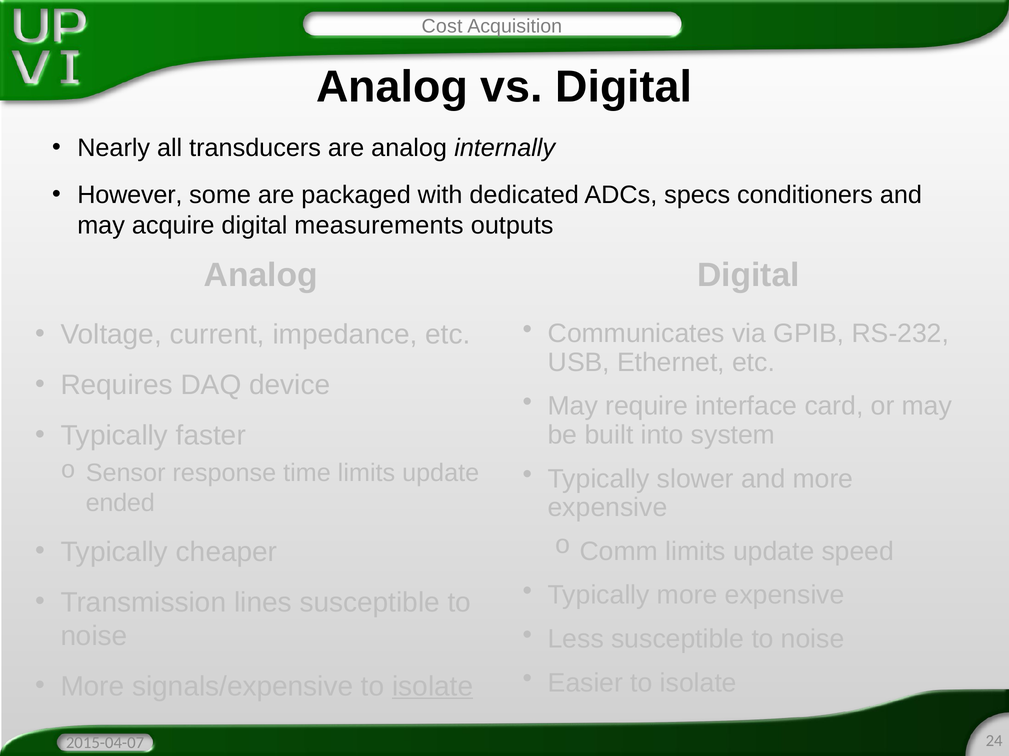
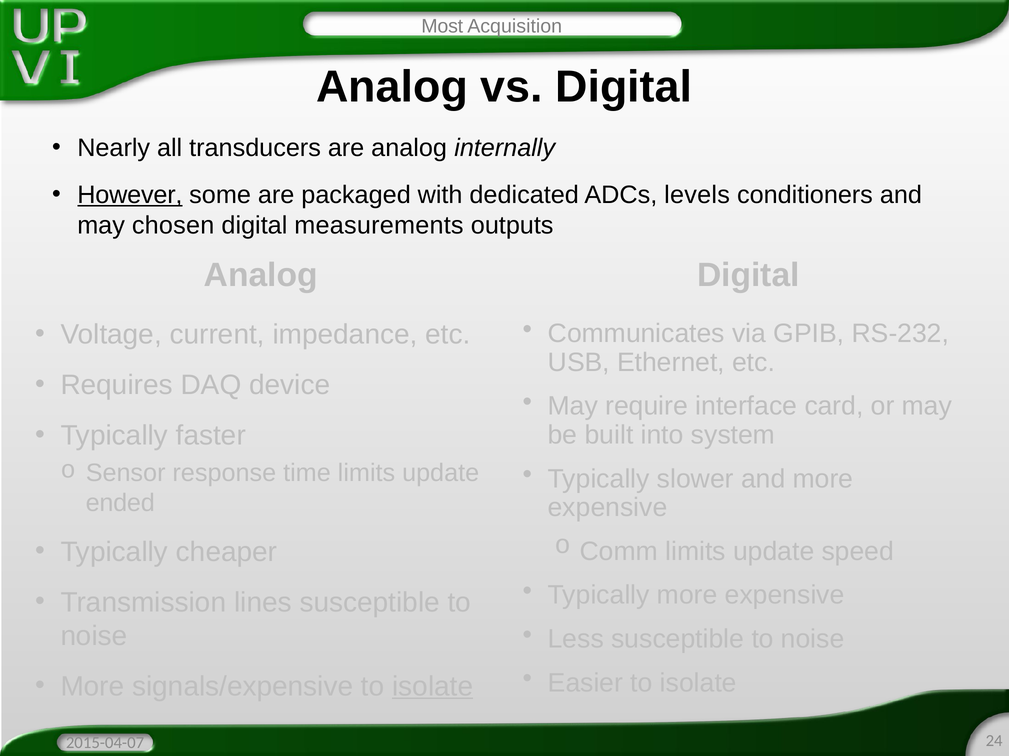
Cost: Cost -> Most
However underline: none -> present
specs: specs -> levels
acquire: acquire -> chosen
